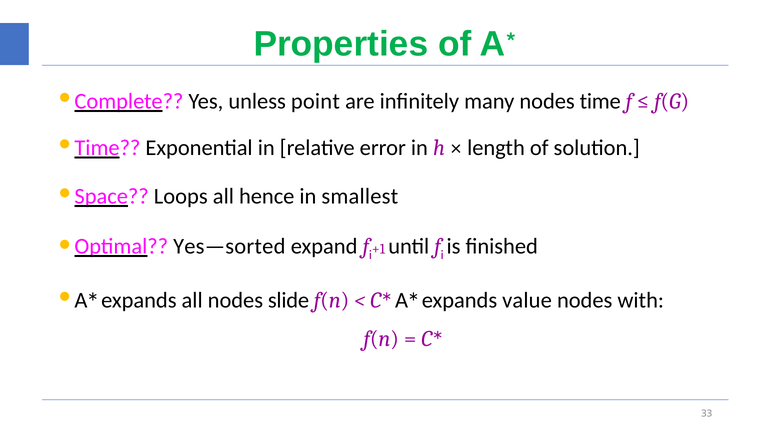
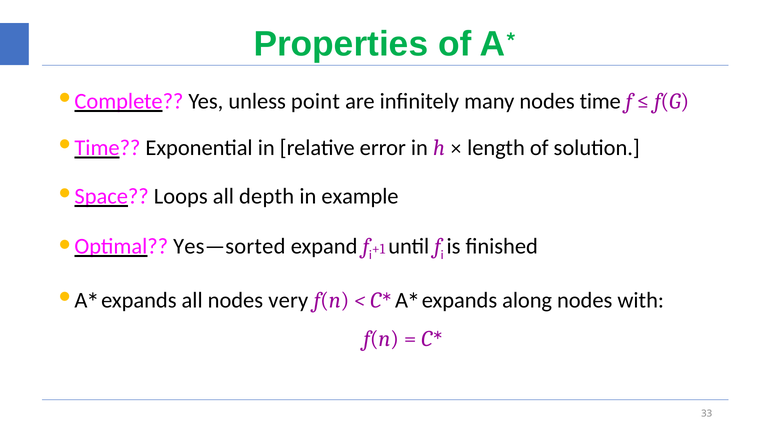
hence: hence -> depth
smallest: smallest -> example
slide: slide -> very
value: value -> along
